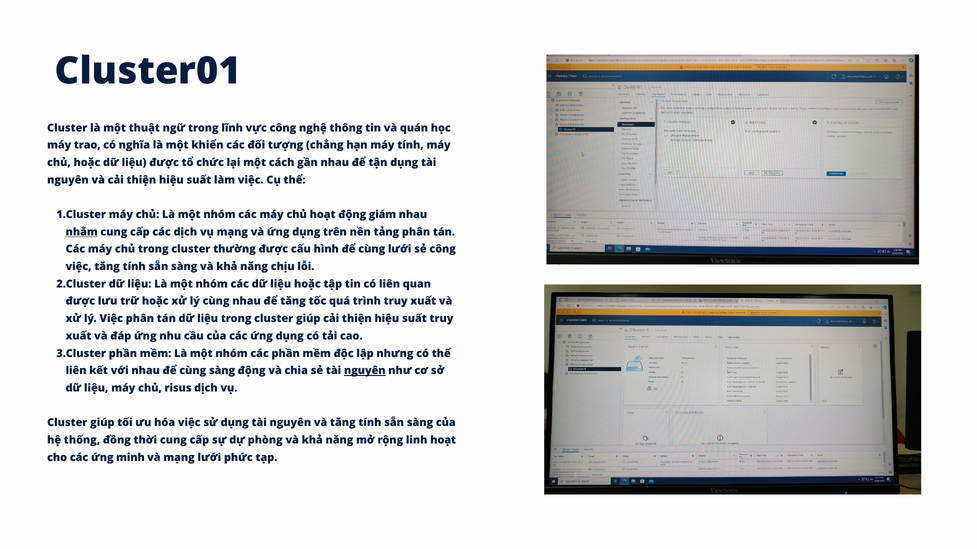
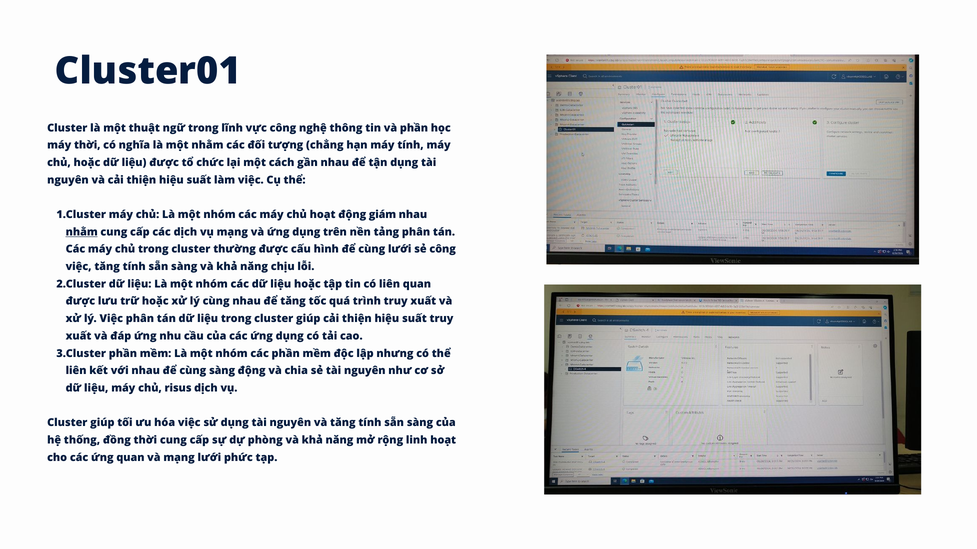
và quán: quán -> phần
máy trao: trao -> thời
một khiển: khiển -> nhằm
nguyên at (365, 371) underline: present -> none
ứng minh: minh -> quan
